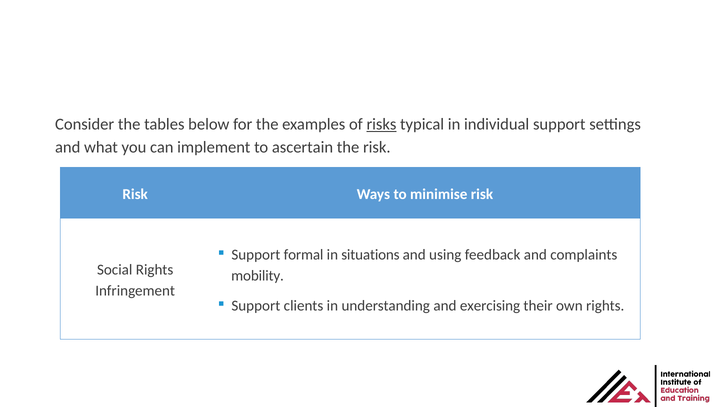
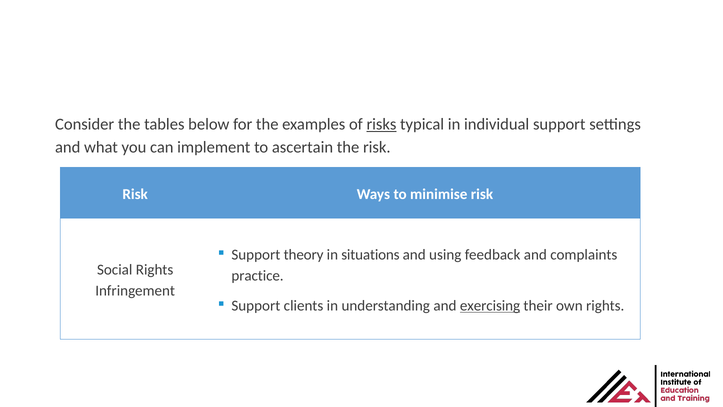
formal: formal -> theory
mobility: mobility -> practice
exercising underline: none -> present
